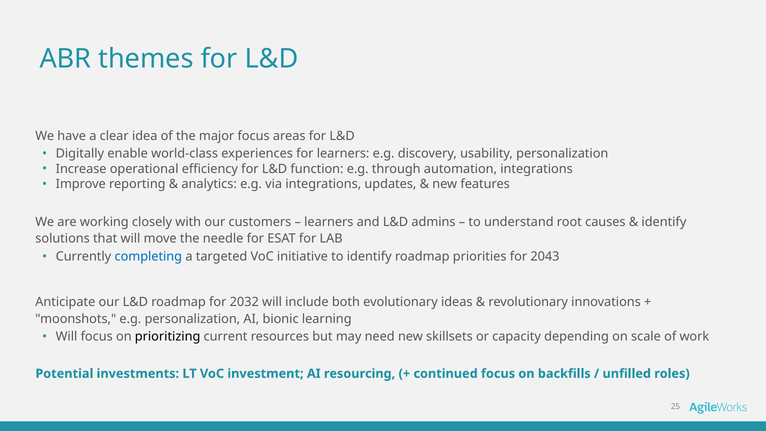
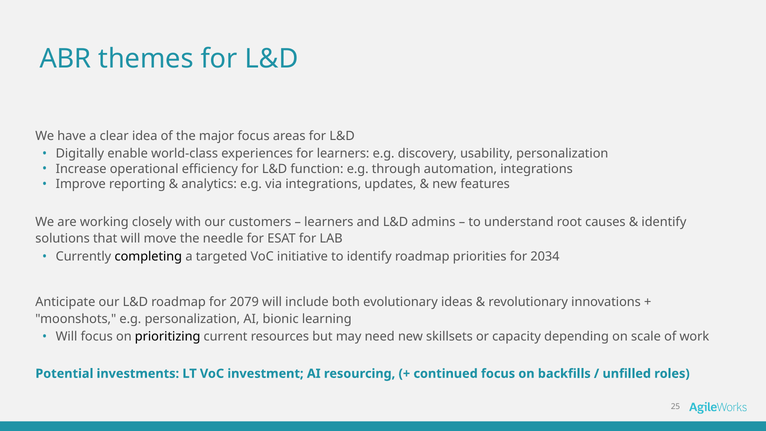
completing colour: blue -> black
2043: 2043 -> 2034
2032: 2032 -> 2079
